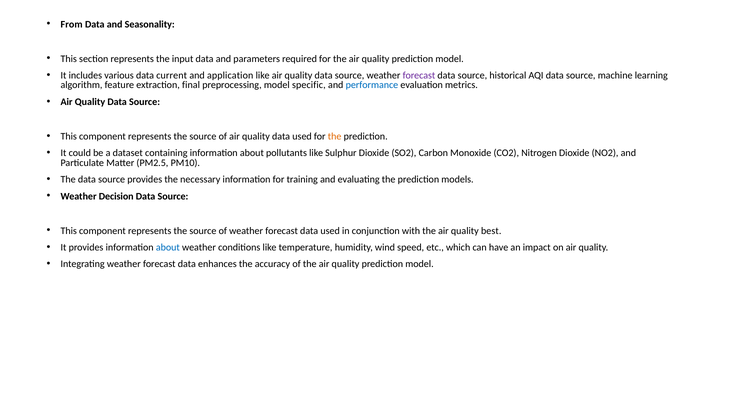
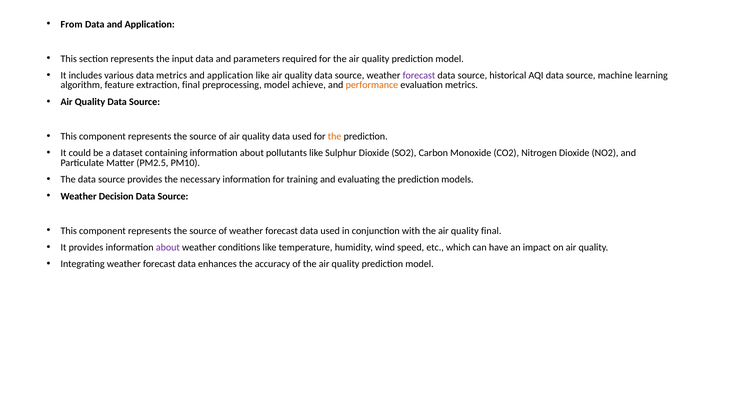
Data and Seasonality: Seasonality -> Application
data current: current -> metrics
specific: specific -> achieve
performance colour: blue -> orange
quality best: best -> final
about at (168, 247) colour: blue -> purple
